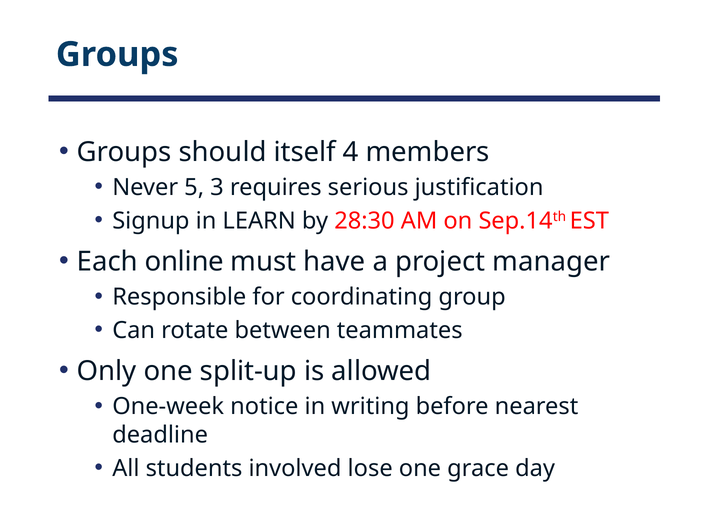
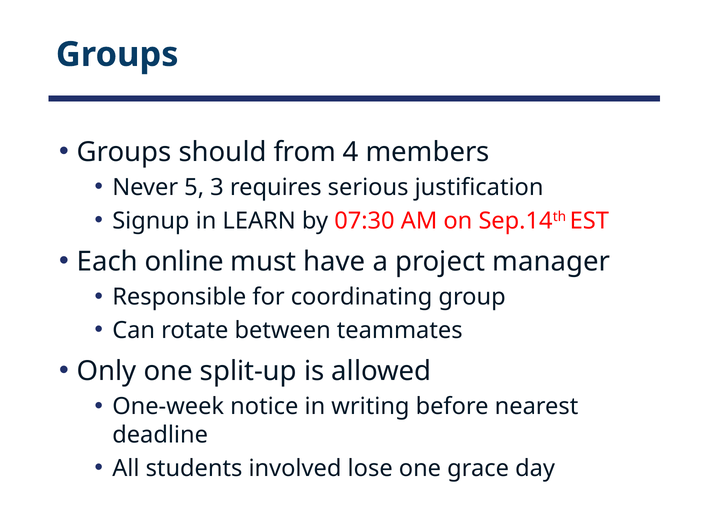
itself: itself -> from
28:30: 28:30 -> 07:30
